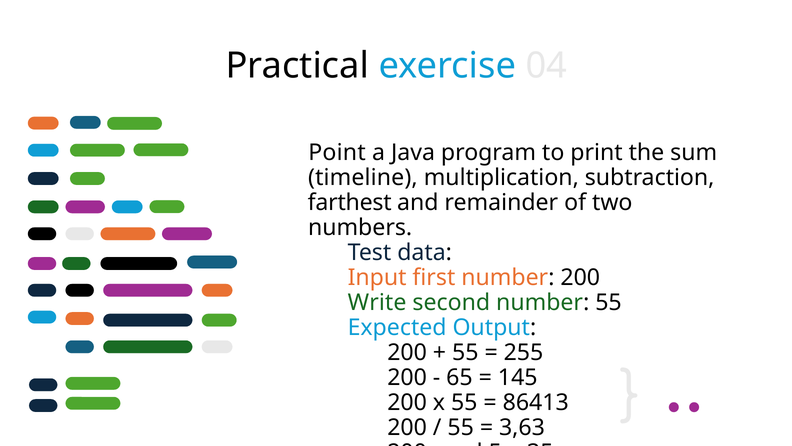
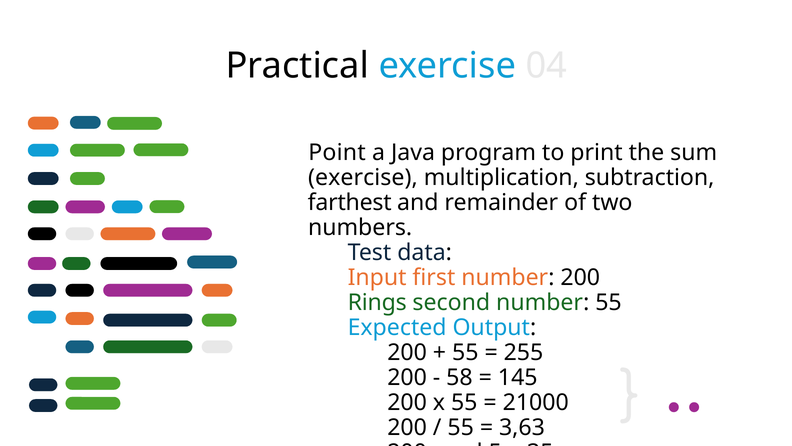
timeline at (363, 178): timeline -> exercise
Write: Write -> Rings
65: 65 -> 58
86413: 86413 -> 21000
